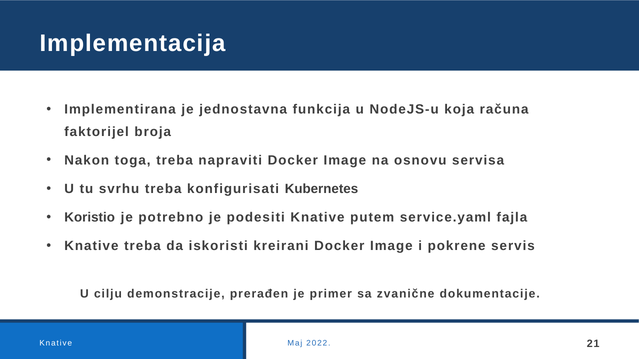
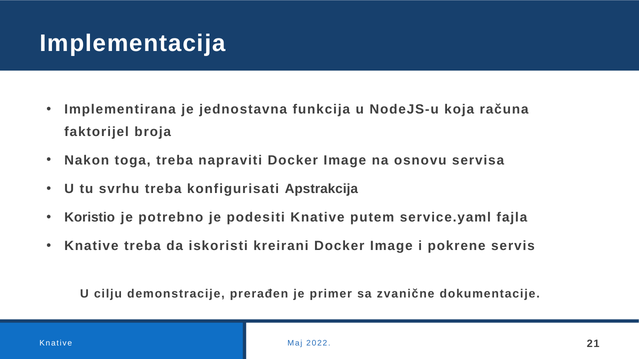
Kubernetes: Kubernetes -> Apstrakcija
